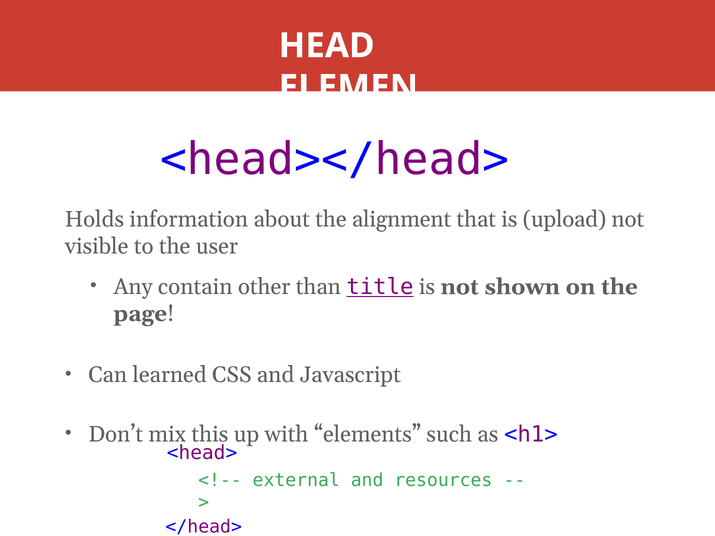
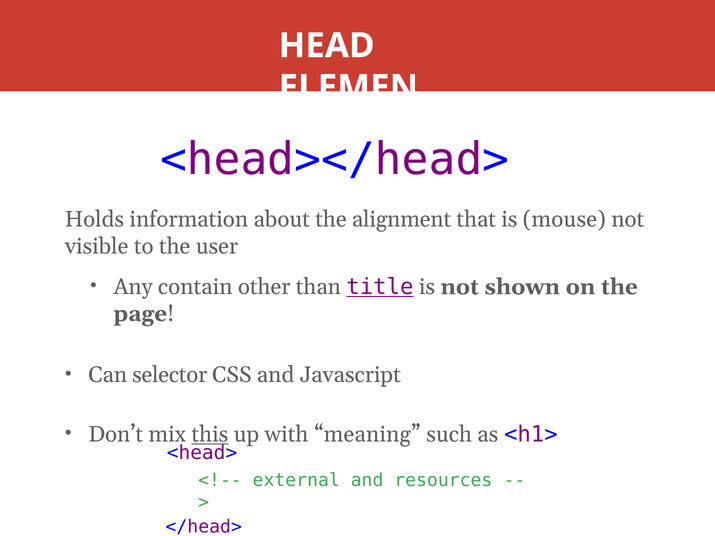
upload: upload -> mouse
learned: learned -> selector
this underline: none -> present
elements: elements -> meaning
